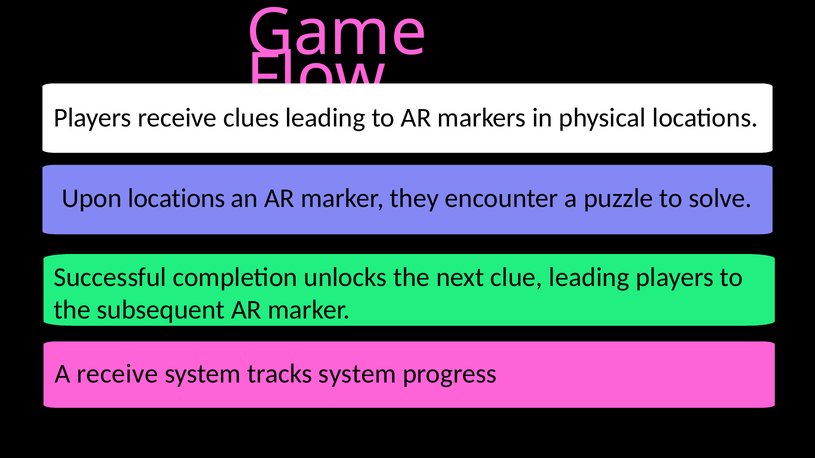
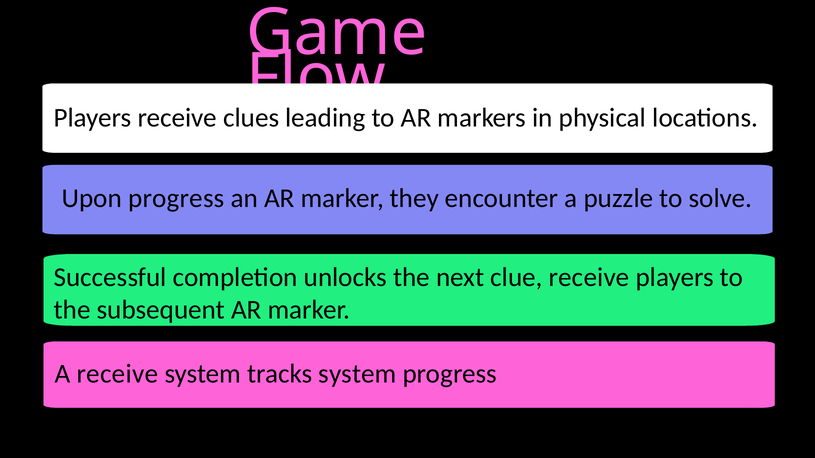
Upon locations: locations -> progress
clue leading: leading -> receive
